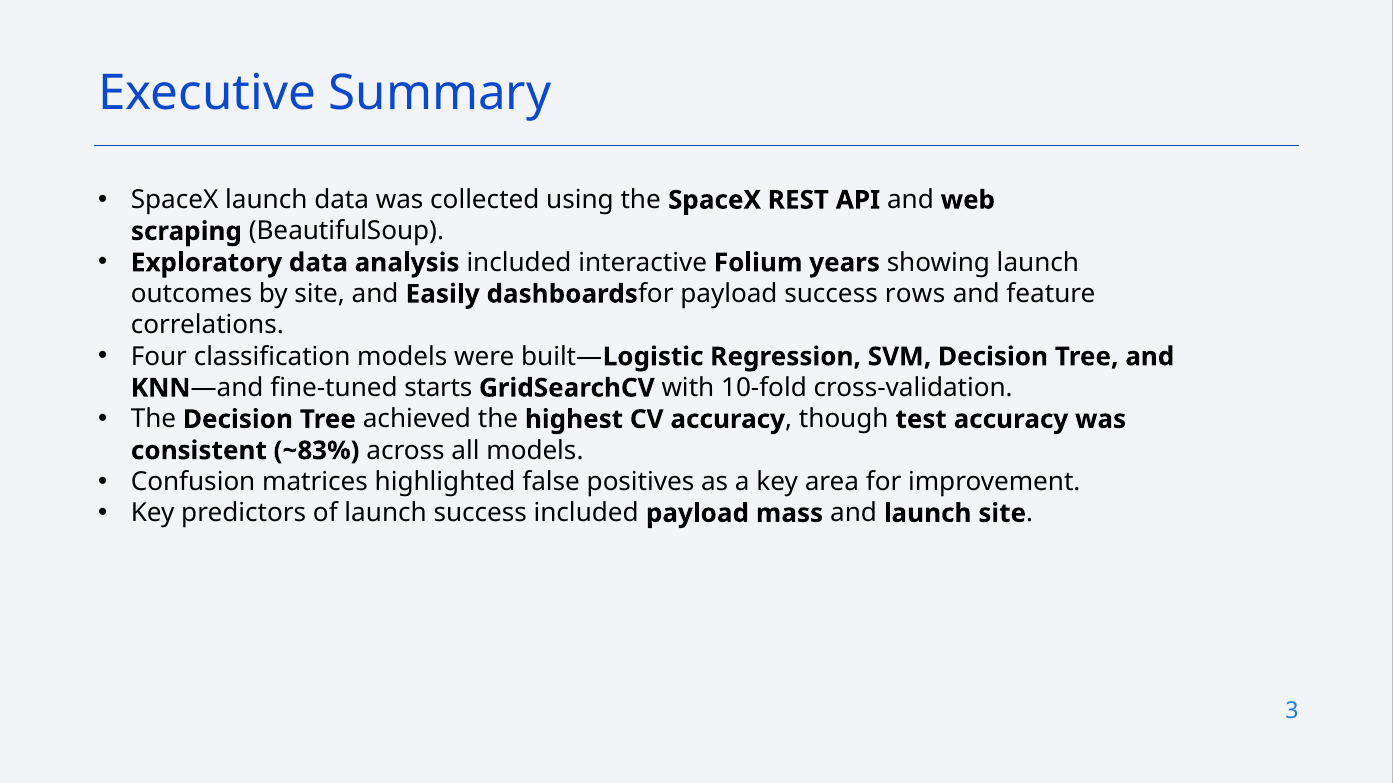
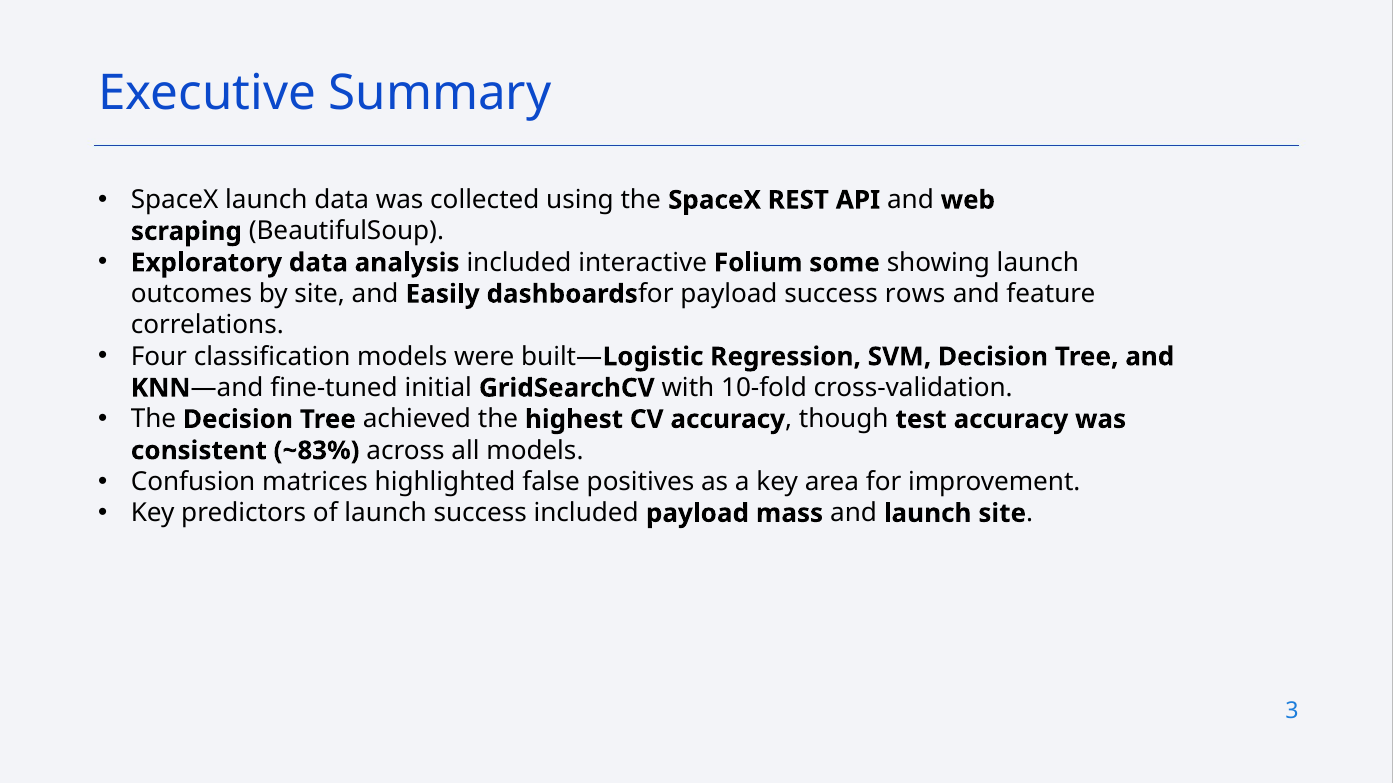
years: years -> some
starts: starts -> initial
